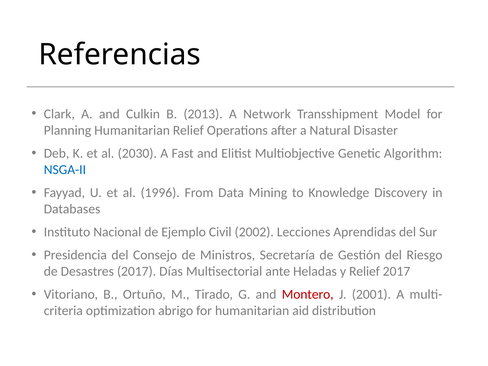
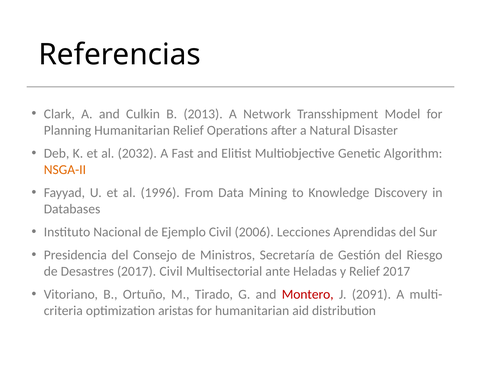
2030: 2030 -> 2032
NSGA-II colour: blue -> orange
2002: 2002 -> 2006
2017 Días: Días -> Civil
2001: 2001 -> 2091
abrigo: abrigo -> aristas
